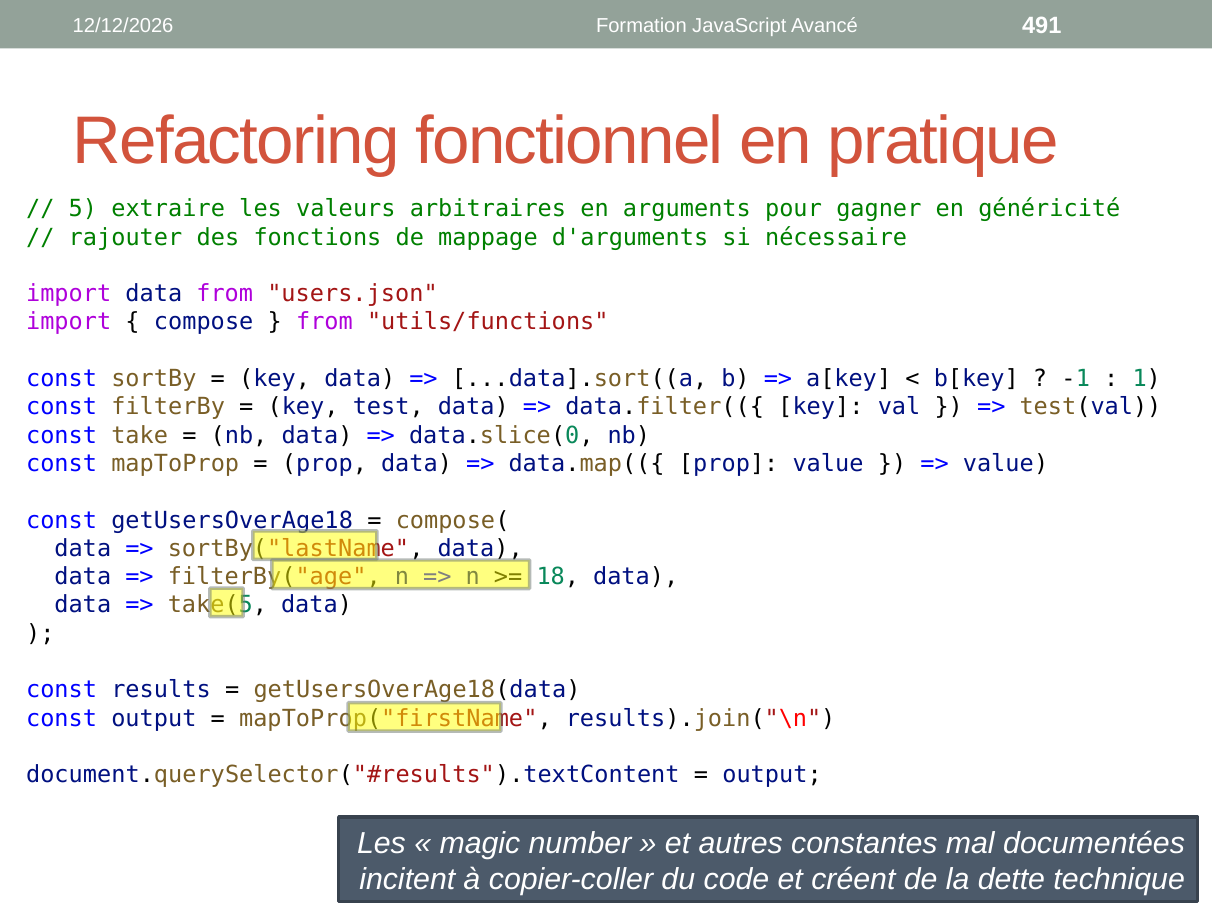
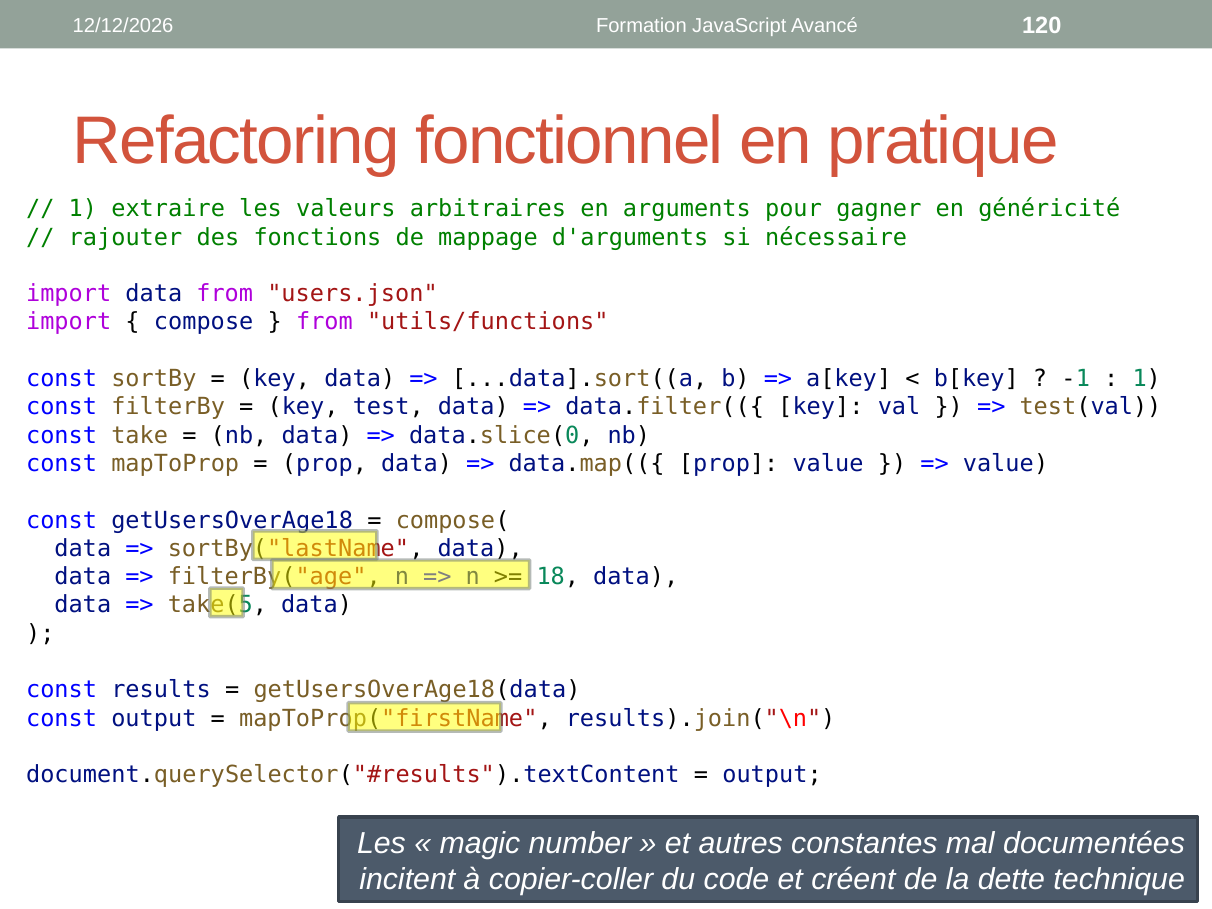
491: 491 -> 120
5 at (83, 209): 5 -> 1
